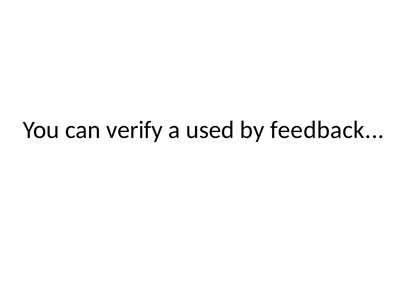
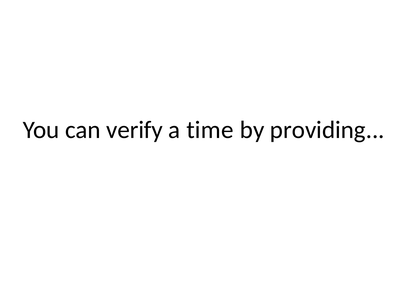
used: used -> time
feedback: feedback -> providing
